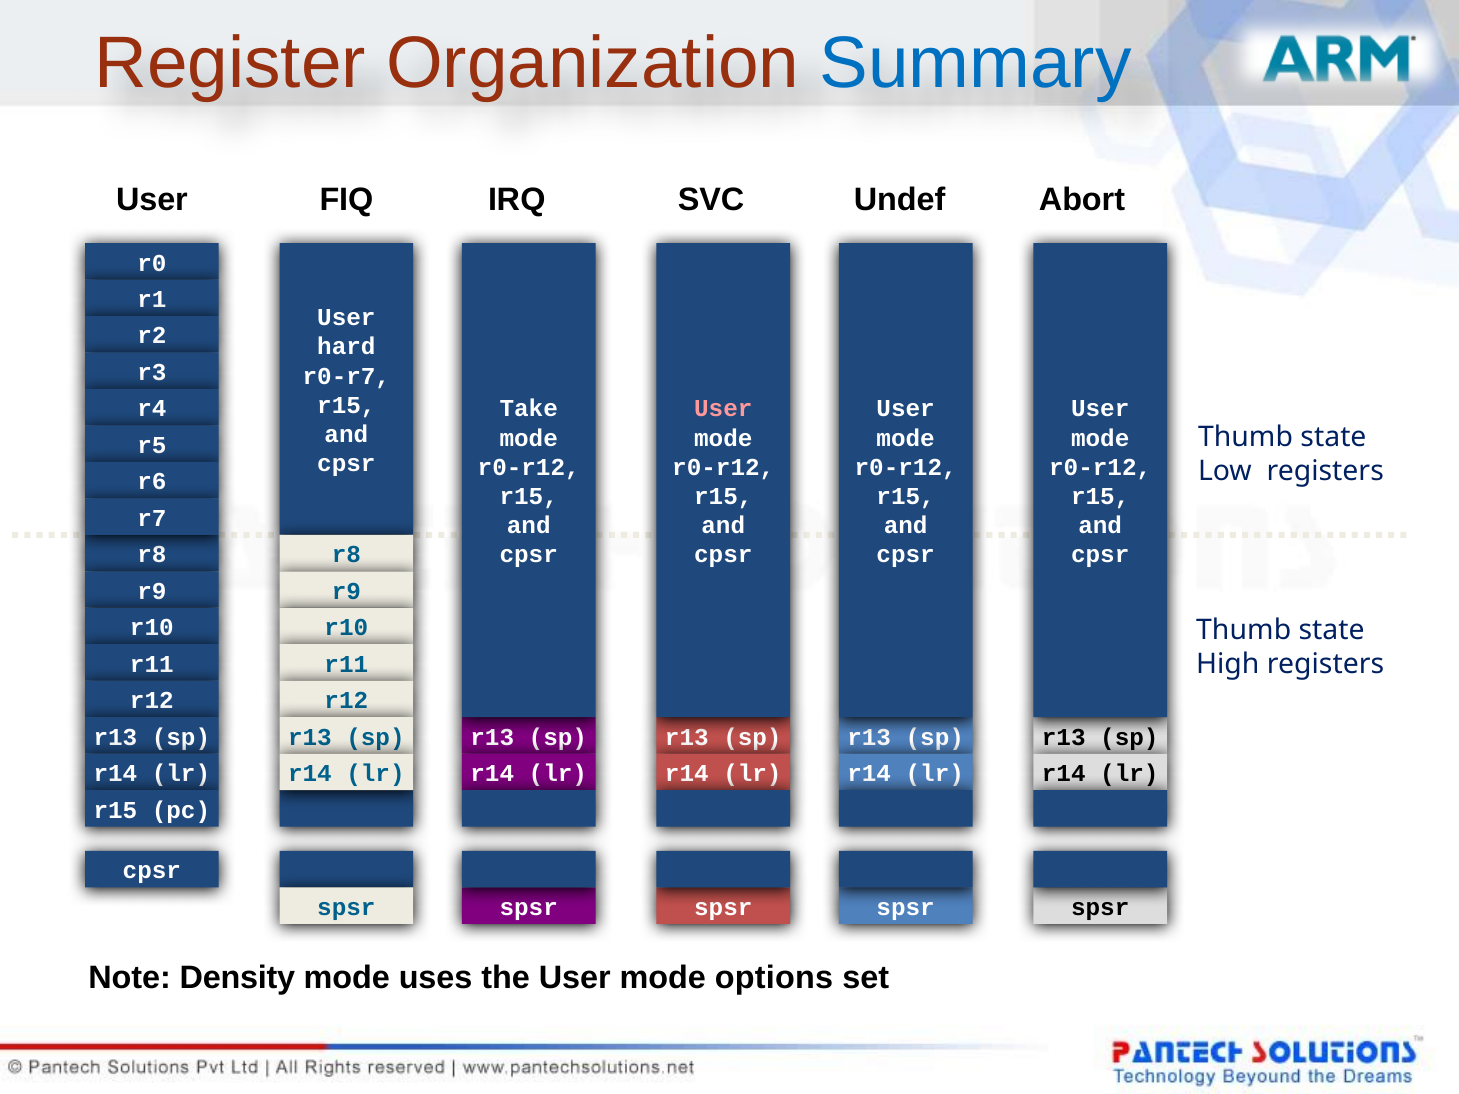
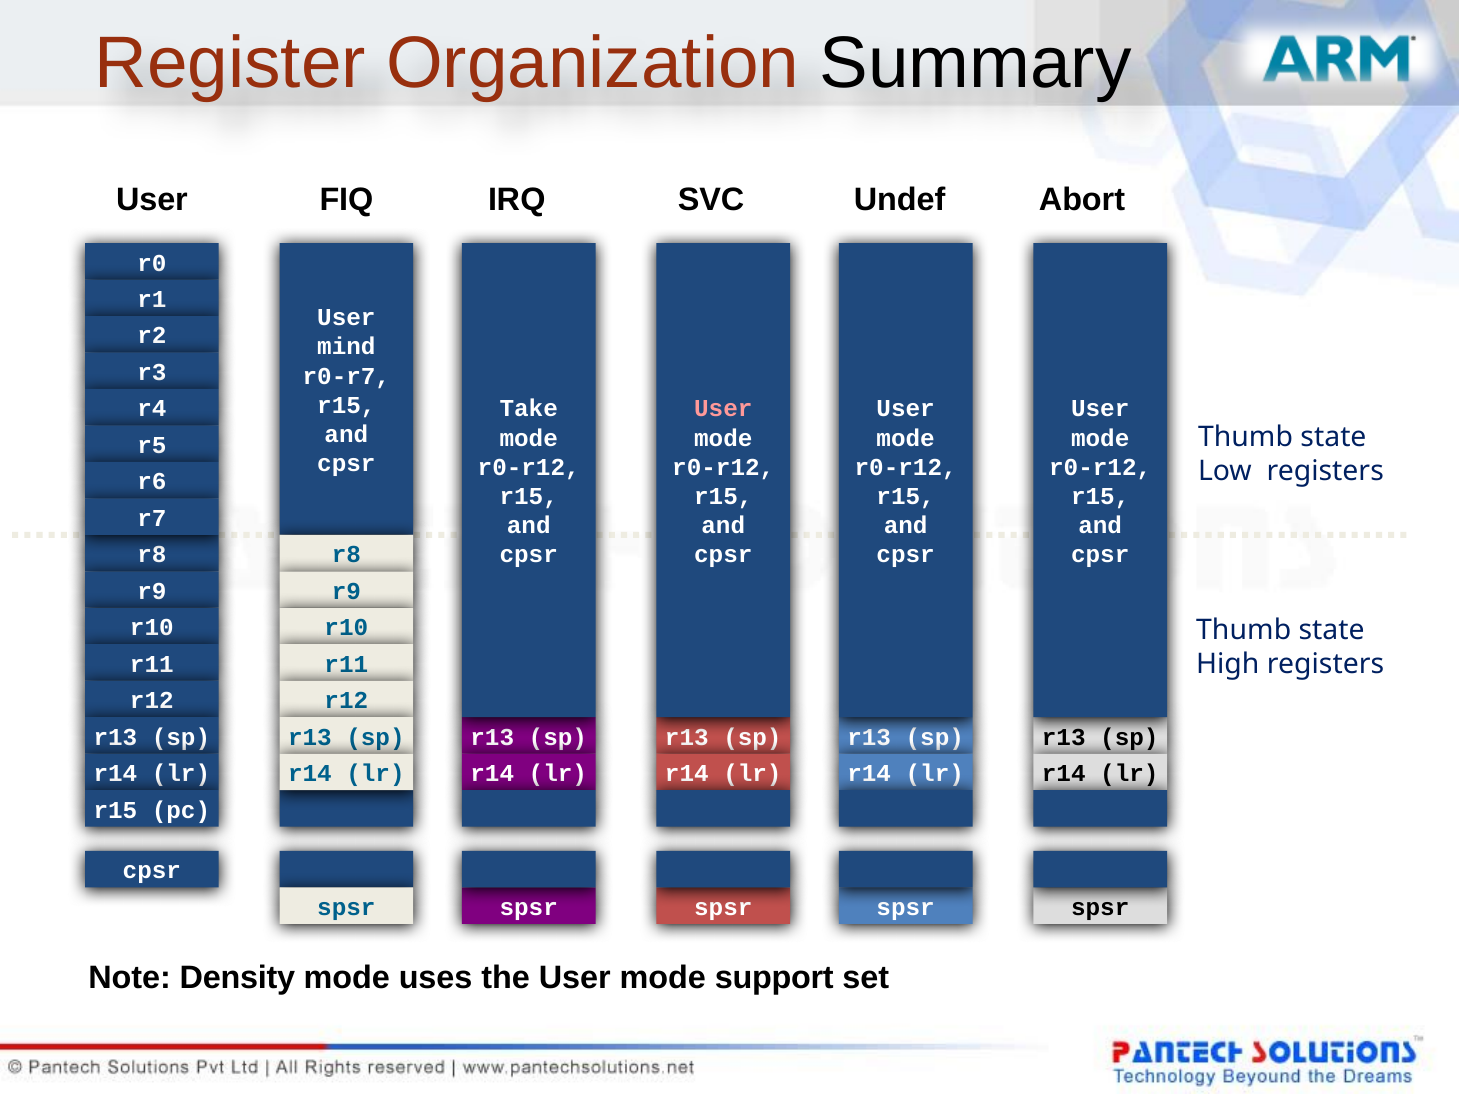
Summary colour: blue -> black
hard: hard -> mind
options: options -> support
